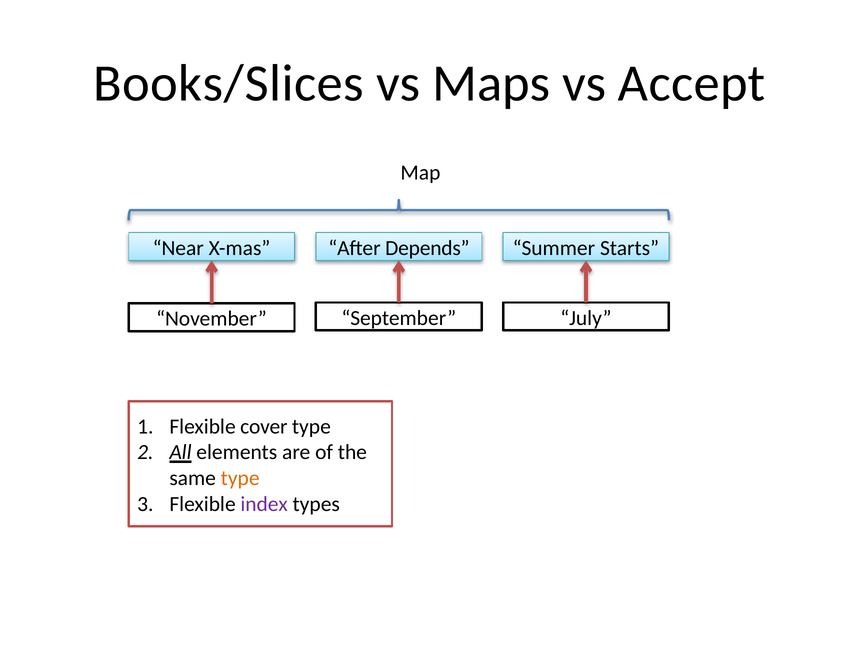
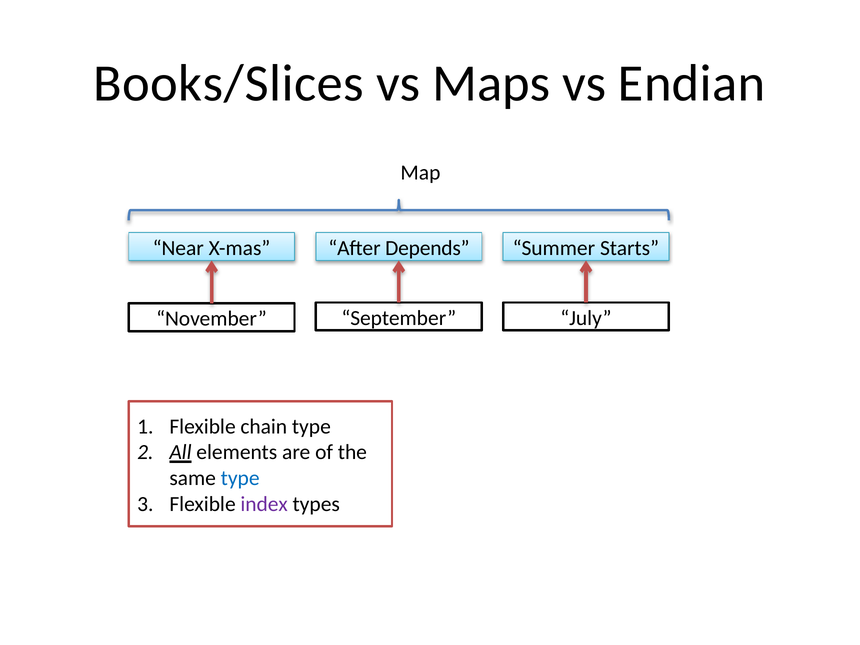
Accept: Accept -> Endian
cover: cover -> chain
type at (240, 478) colour: orange -> blue
